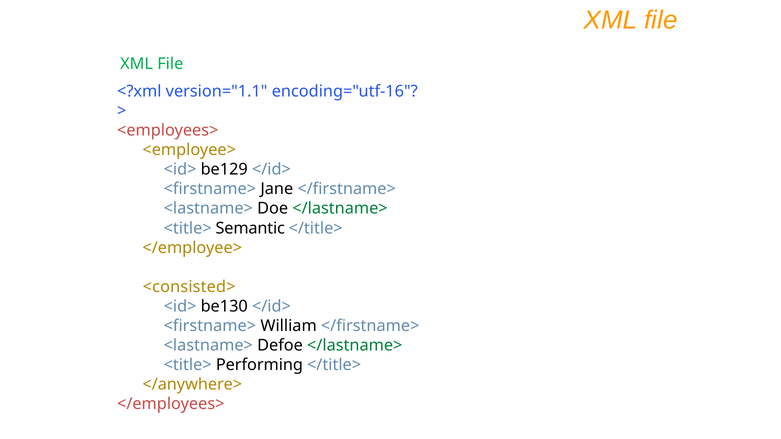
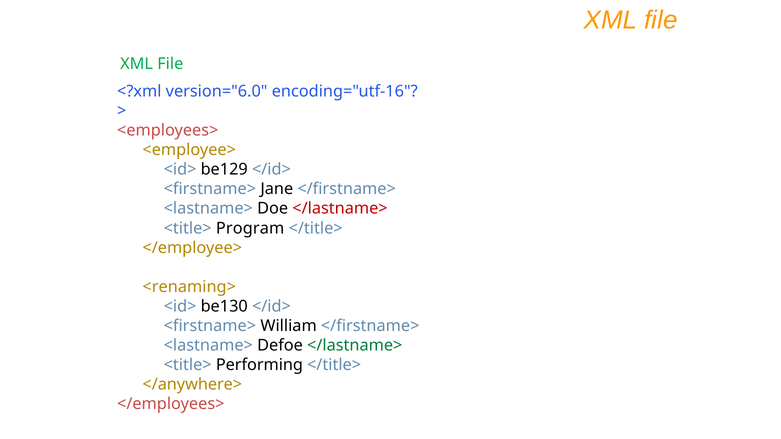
version="1.1: version="1.1 -> version="6.0
</lastname> at (340, 209) colour: green -> red
Semantic: Semantic -> Program
<consisted>: <consisted> -> <renaming>
